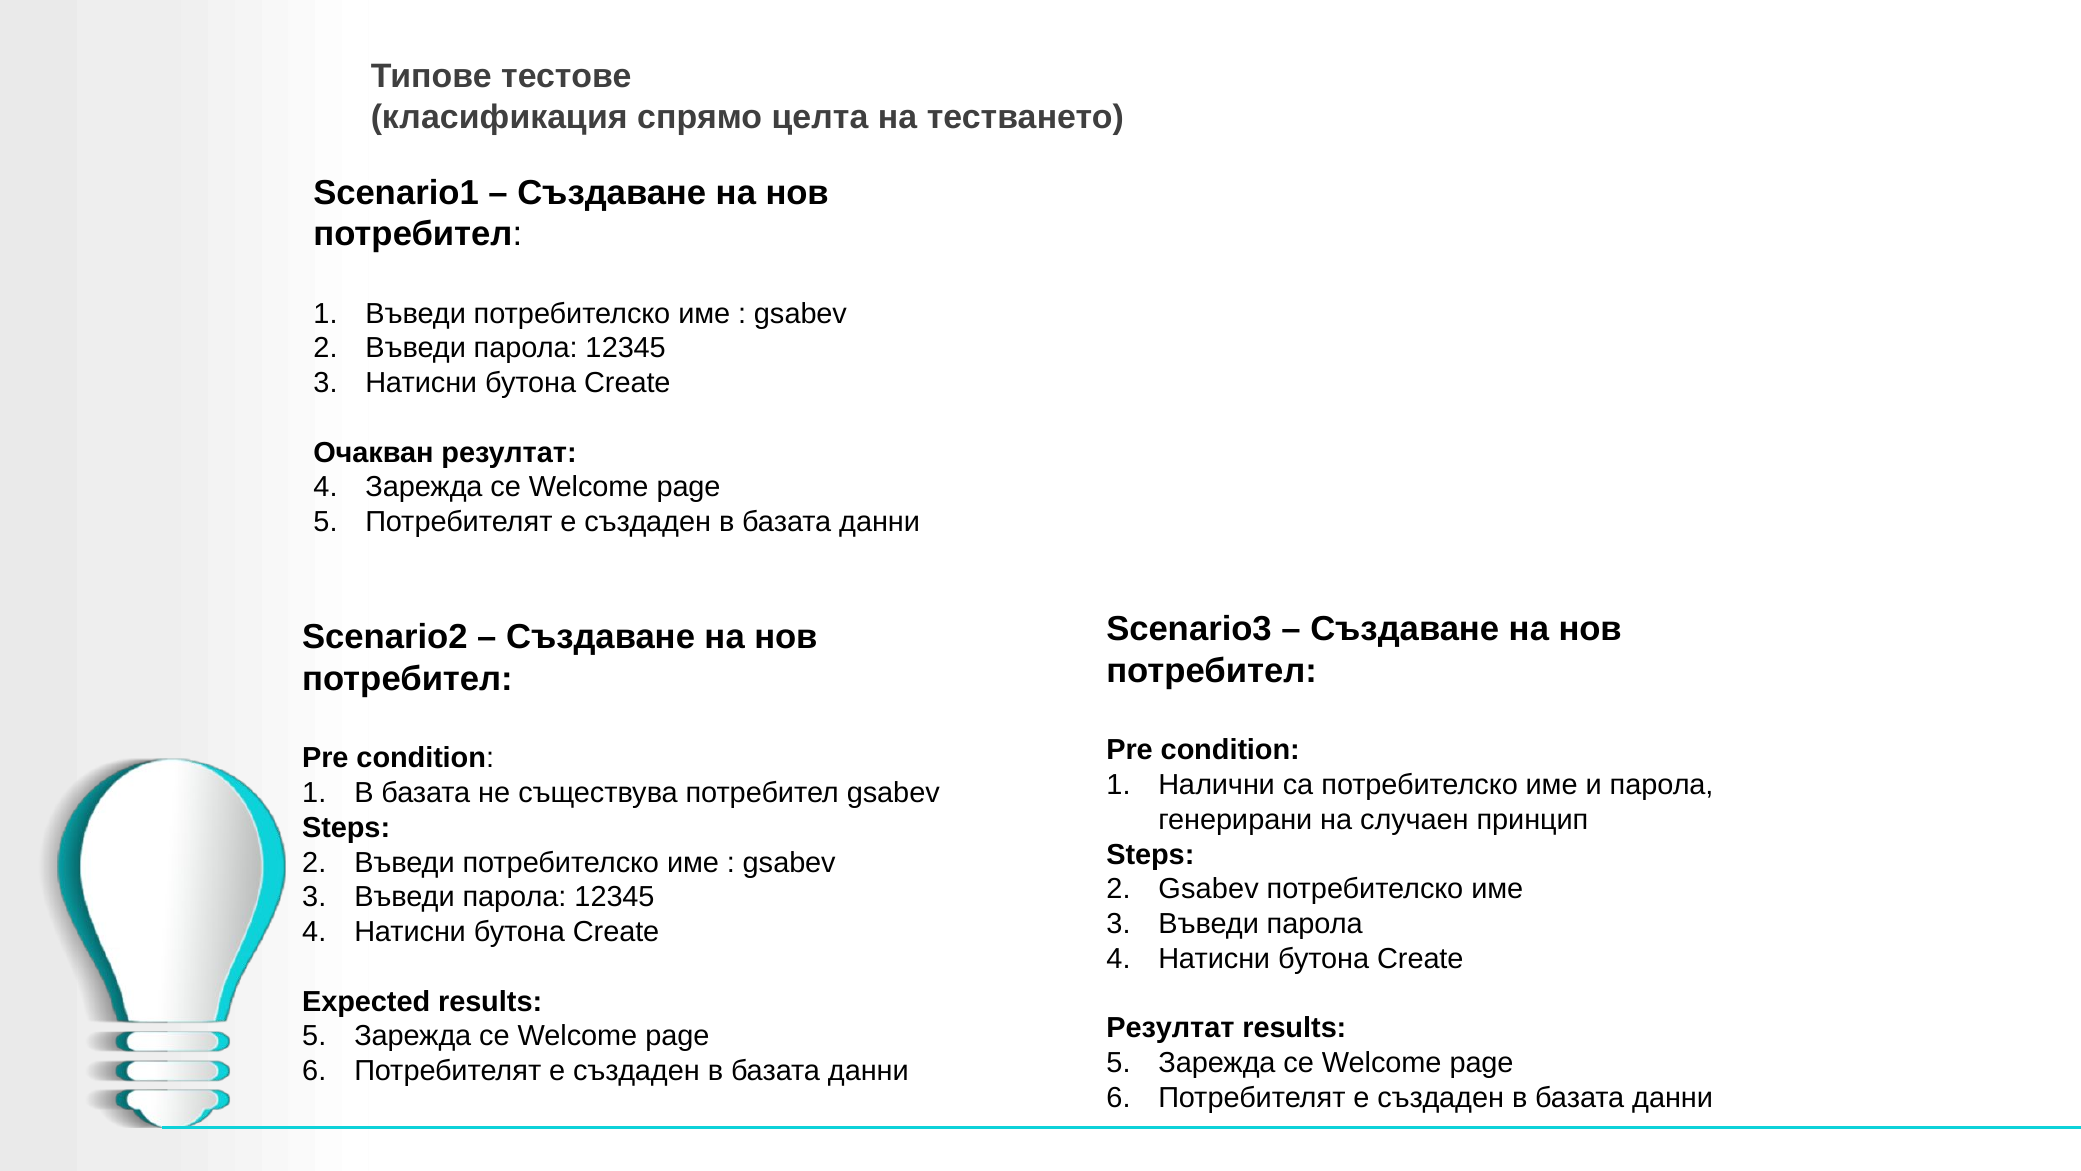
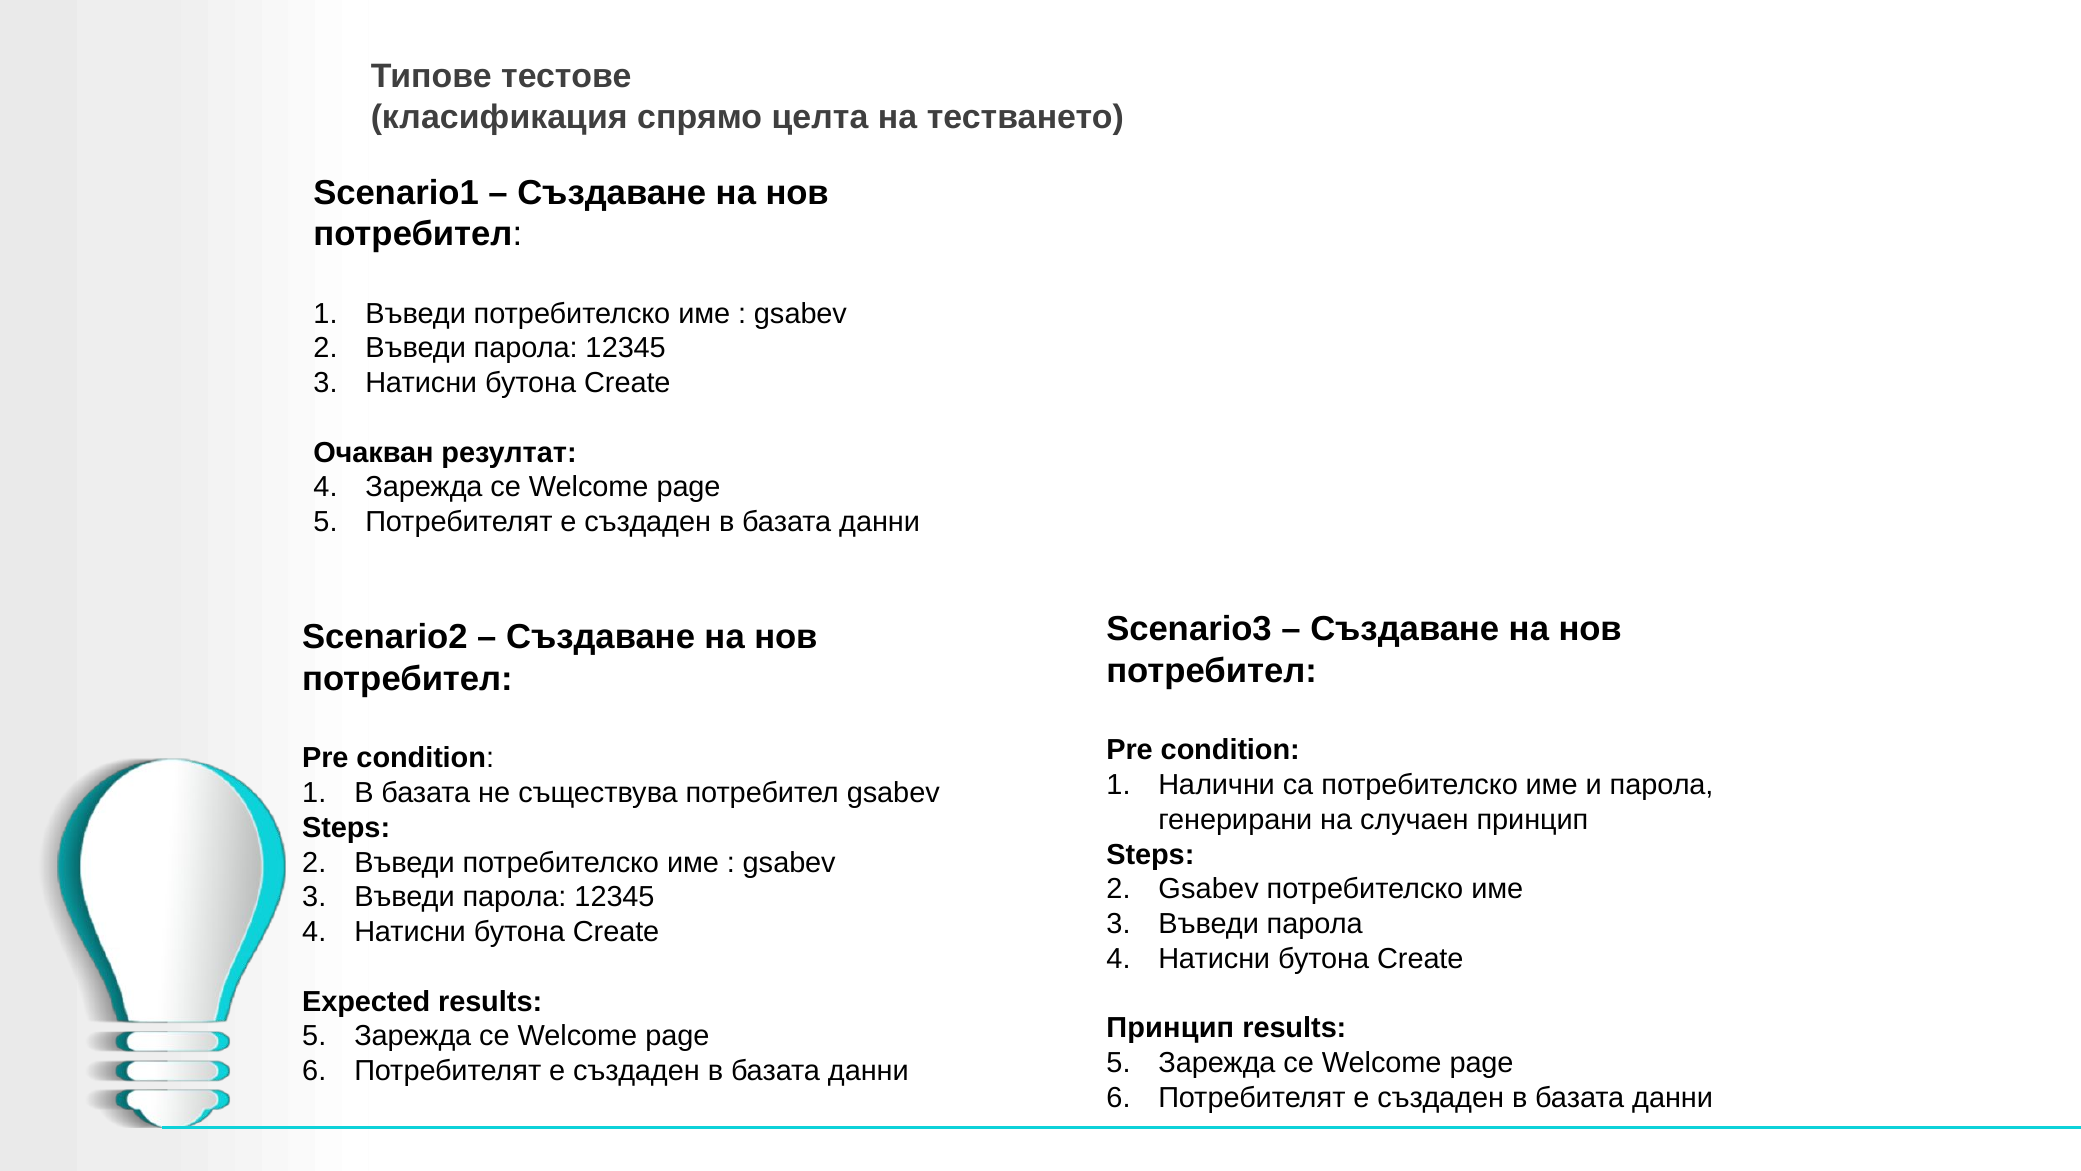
Резултат at (1170, 1028): Резултат -> Принцип
